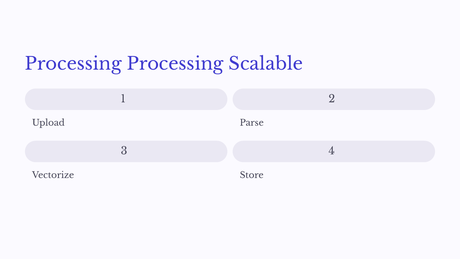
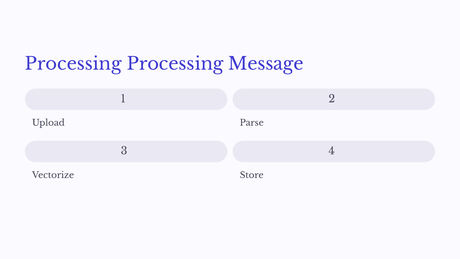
Scalable: Scalable -> Message
